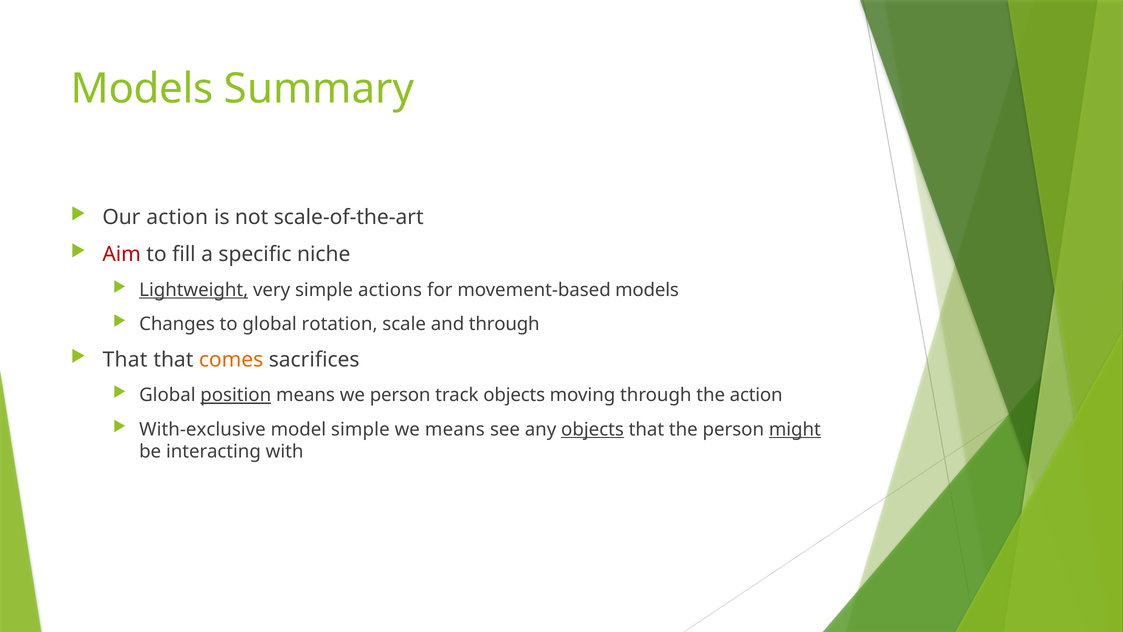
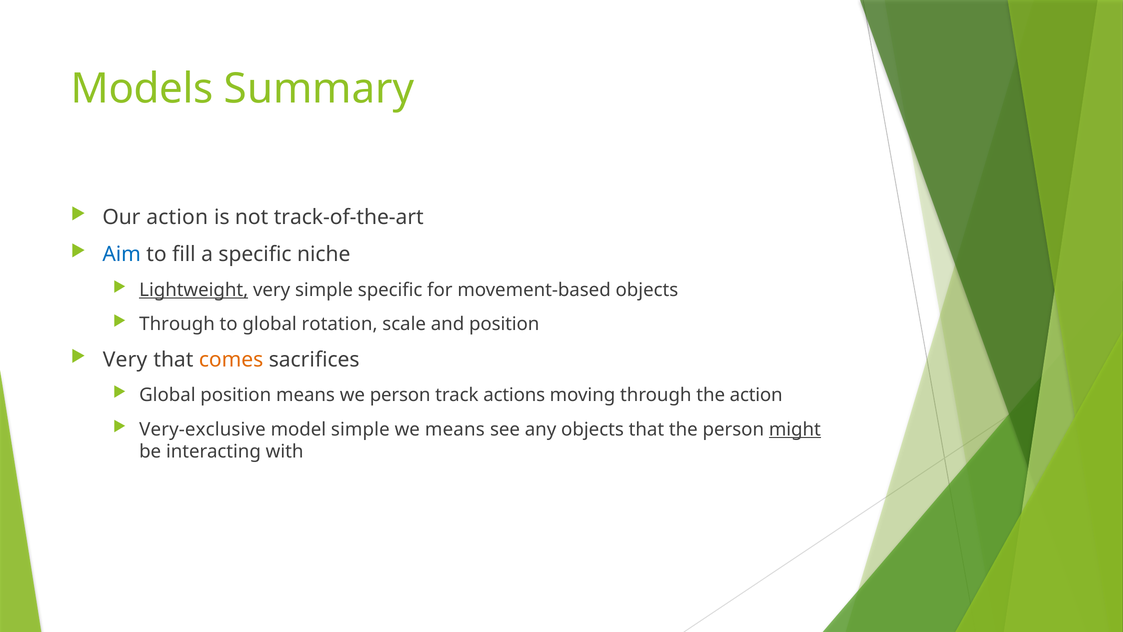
scale-of-the-art: scale-of-the-art -> track-of-the-art
Aim colour: red -> blue
simple actions: actions -> specific
movement-based models: models -> objects
Changes at (177, 324): Changes -> Through
and through: through -> position
That at (125, 360): That -> Very
position at (236, 395) underline: present -> none
track objects: objects -> actions
With-exclusive: With-exclusive -> Very-exclusive
objects at (593, 429) underline: present -> none
